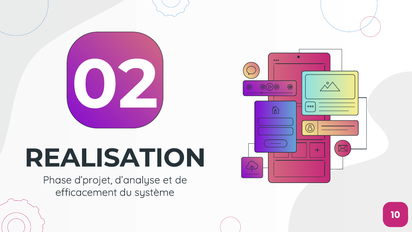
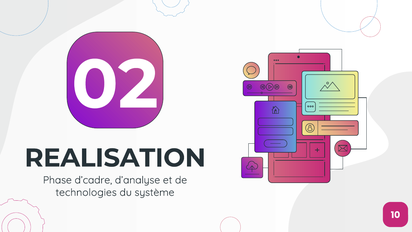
d’projet: d’projet -> d’cadre
efficacement: efficacement -> technologies
